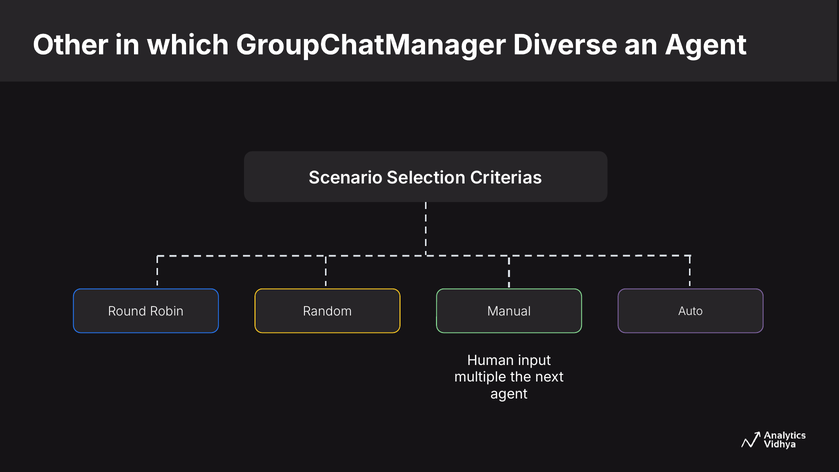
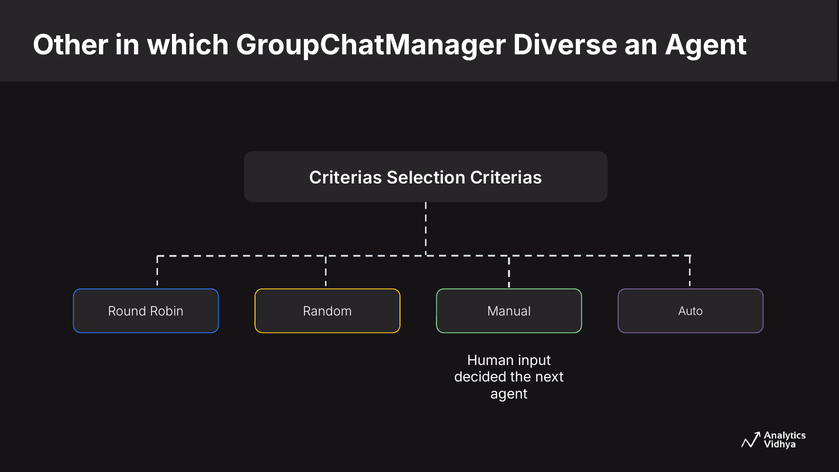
Scenario at (346, 178): Scenario -> Criterias
multiple: multiple -> decided
